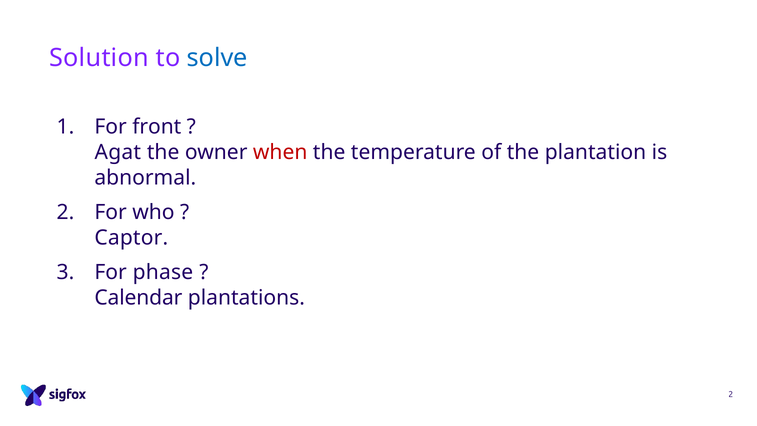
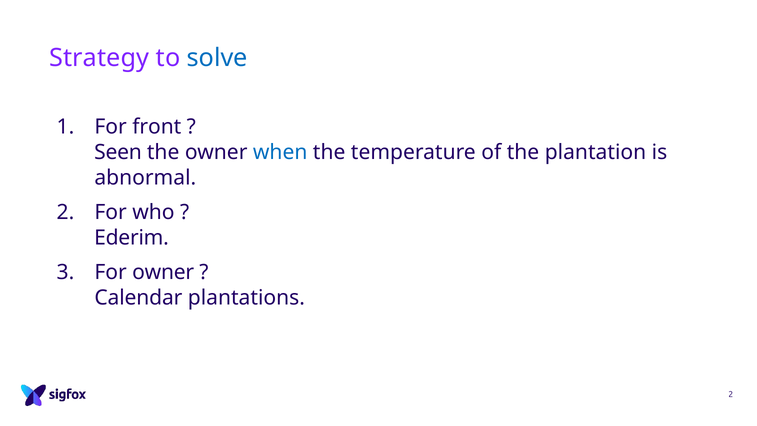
Solution: Solution -> Strategy
Agat: Agat -> Seen
when colour: red -> blue
Captor: Captor -> Ederim
For phase: phase -> owner
